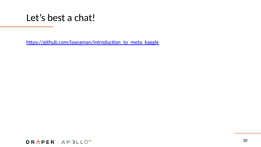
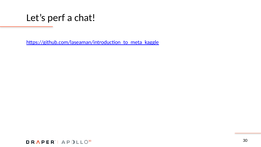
best: best -> perf
